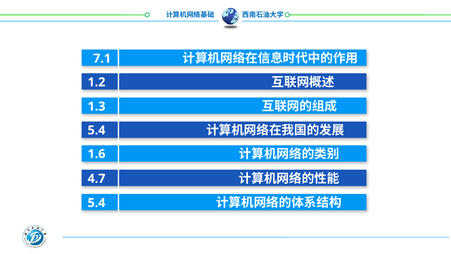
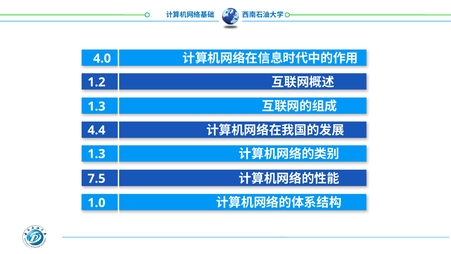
7.1: 7.1 -> 4.0
5.4 at (97, 130): 5.4 -> 4.4
1.6 at (96, 154): 1.6 -> 1.3
4.7: 4.7 -> 7.5
5.4 at (96, 203): 5.4 -> 1.0
